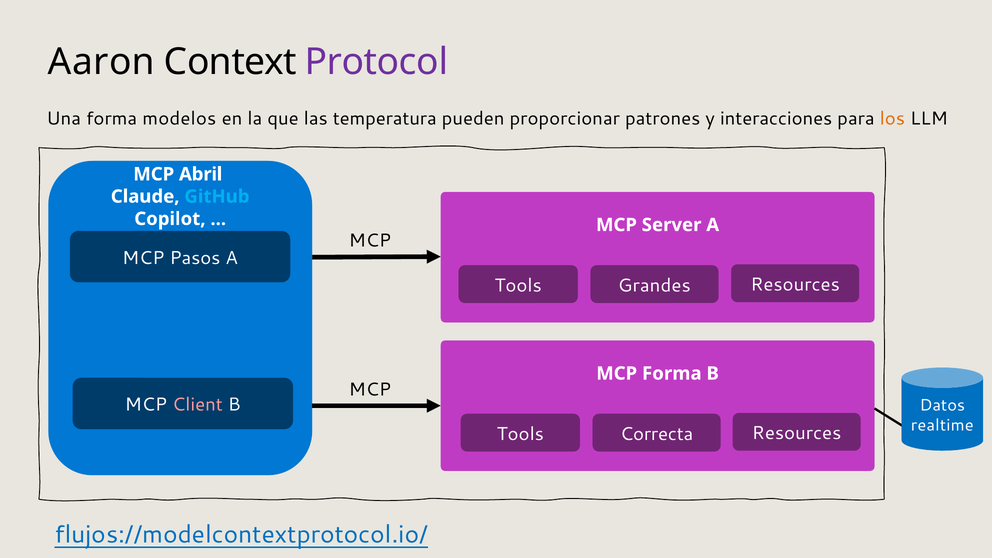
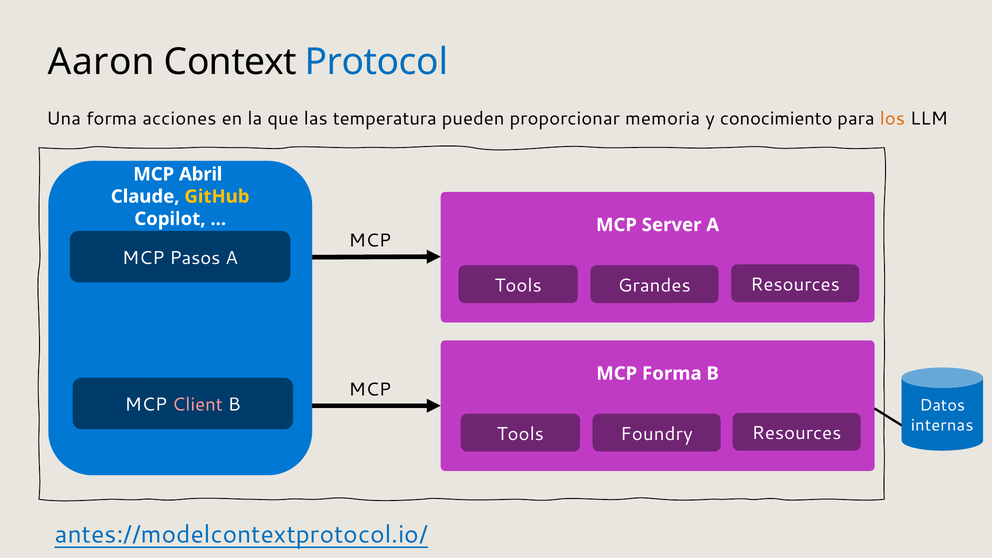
Protocol colour: purple -> blue
modelos: modelos -> acciones
patrones: patrones -> memoria
interacciones: interacciones -> conocimiento
GitHub colour: light blue -> yellow
realtime: realtime -> internas
Correcta: Correcta -> Foundry
flujos://modelcontextprotocol.io/: flujos://modelcontextprotocol.io/ -> antes://modelcontextprotocol.io/
